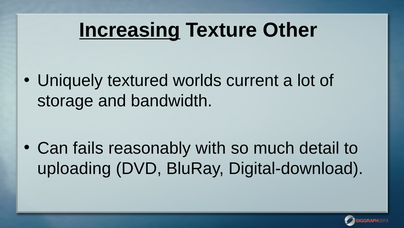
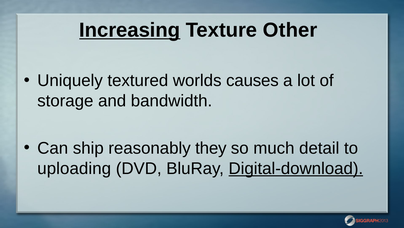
current: current -> causes
fails: fails -> ship
with: with -> they
Digital-download underline: none -> present
